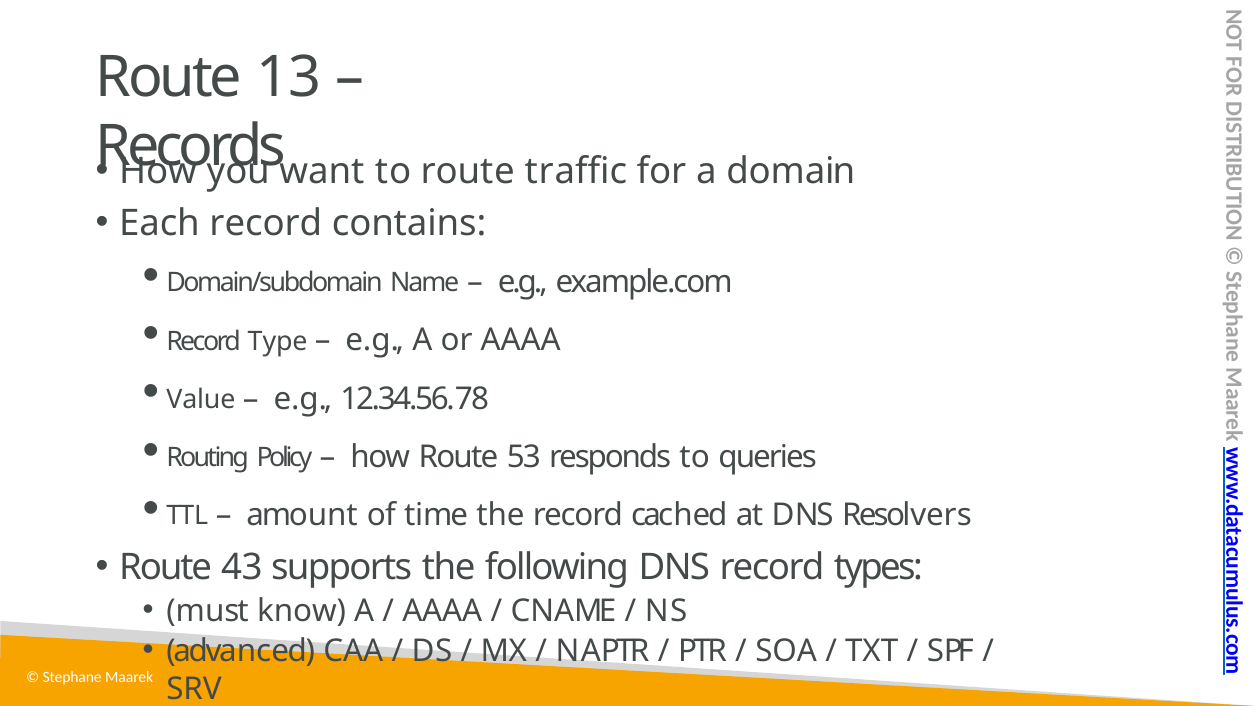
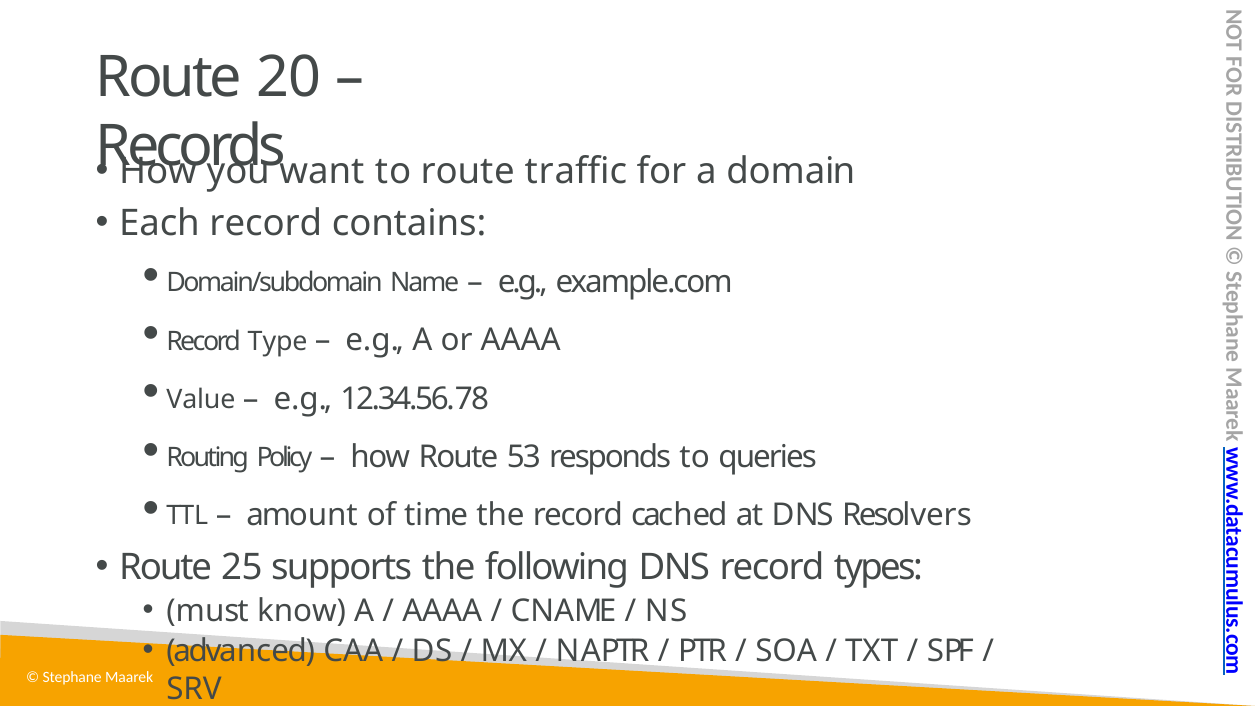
13: 13 -> 20
43: 43 -> 25
